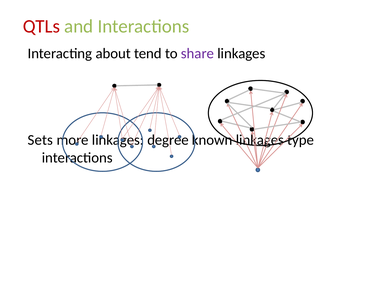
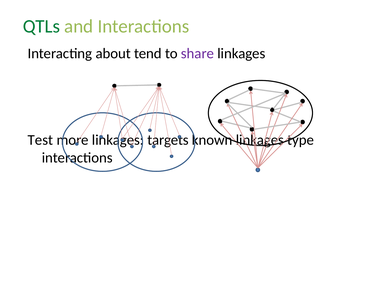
QTLs colour: red -> green
Sets: Sets -> Test
degree: degree -> targets
